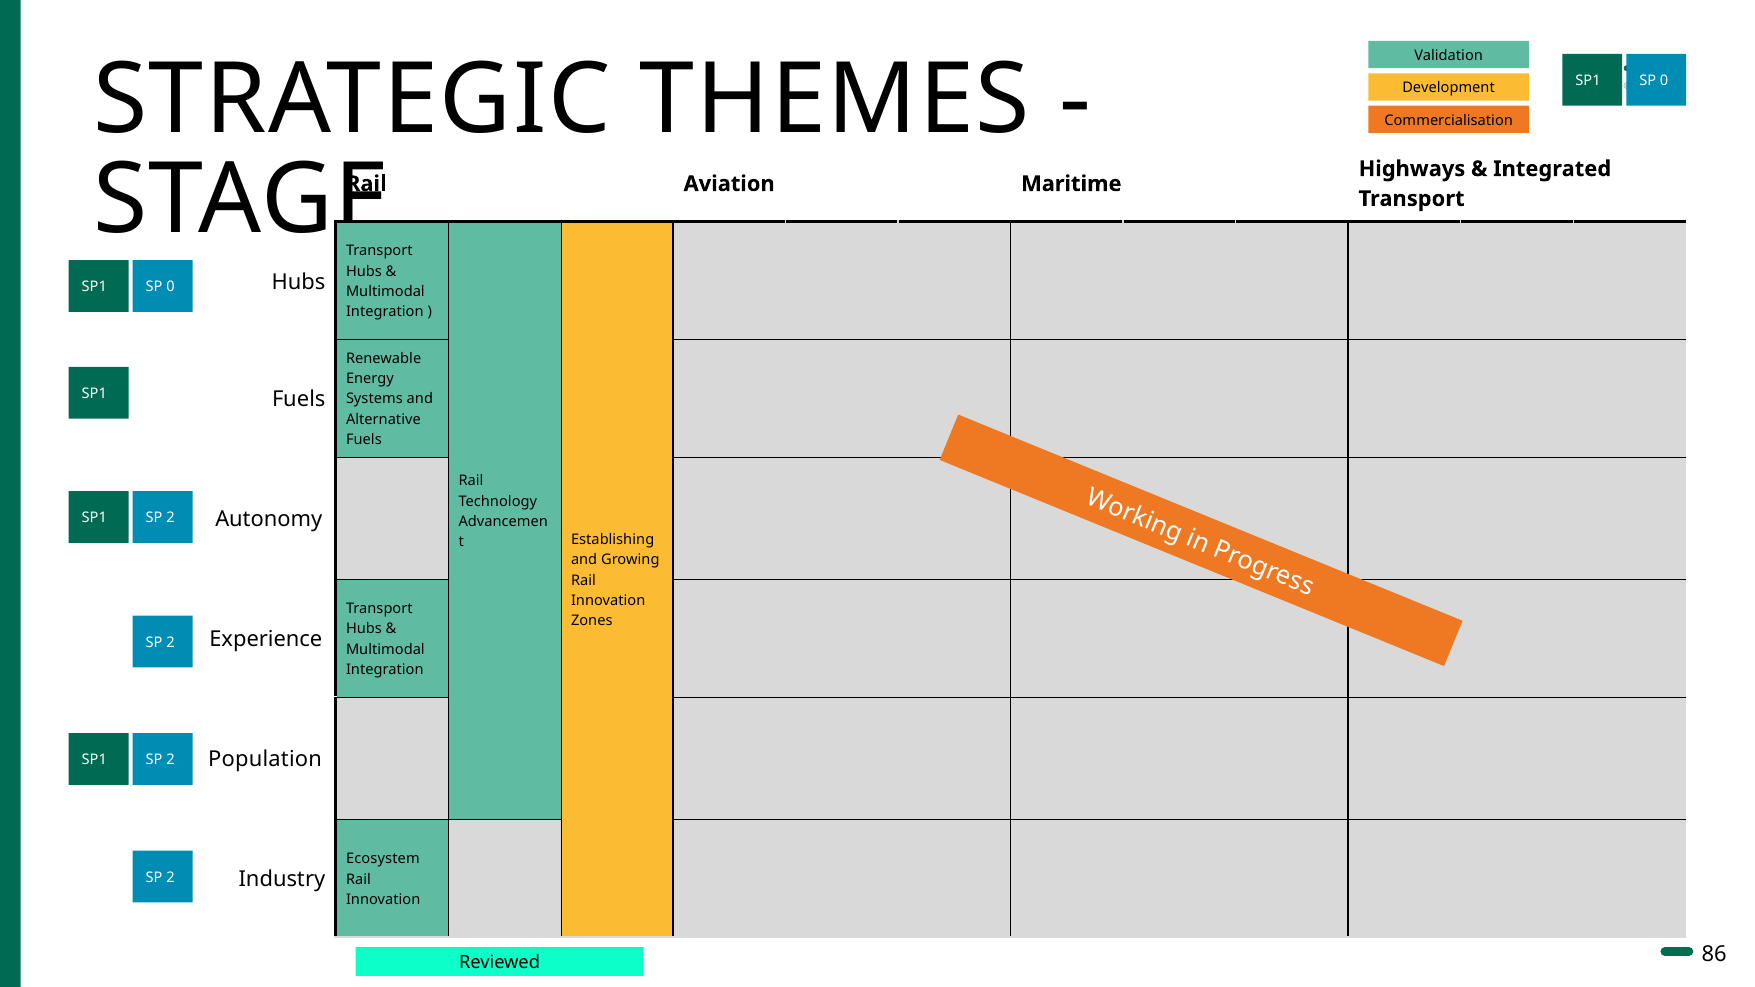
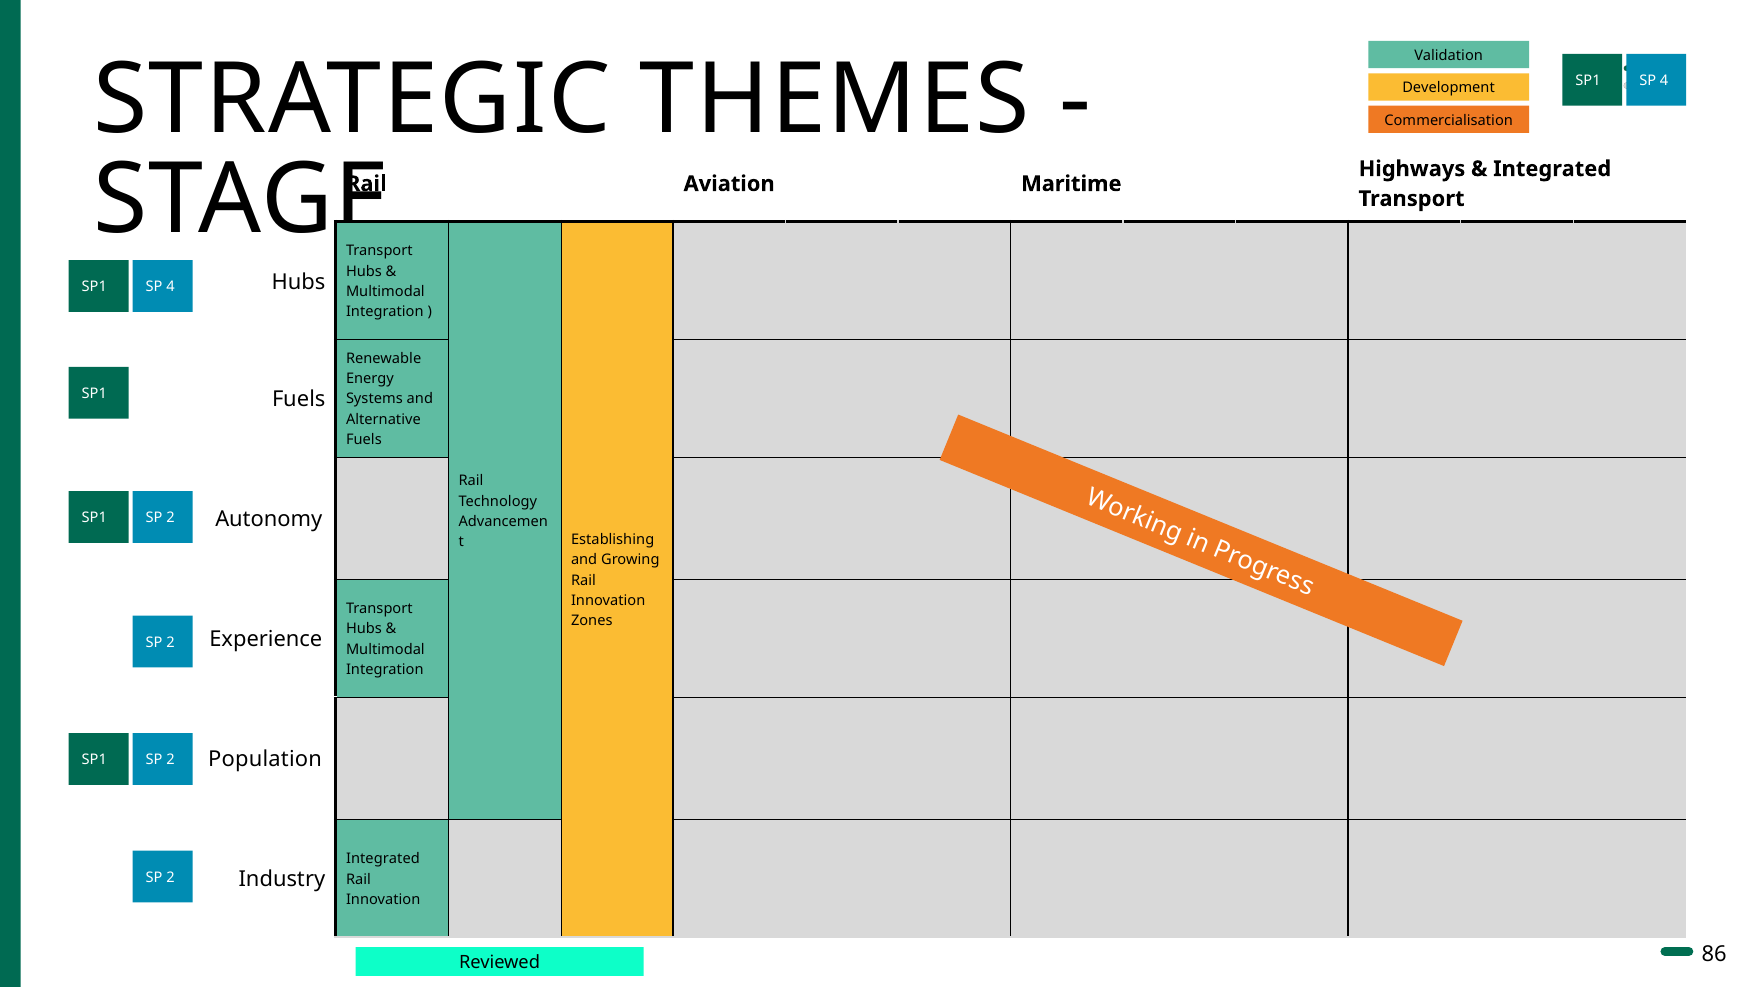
0 at (1664, 81): 0 -> 4
0 at (170, 287): 0 -> 4
Ecosystem at (383, 859): Ecosystem -> Integrated
